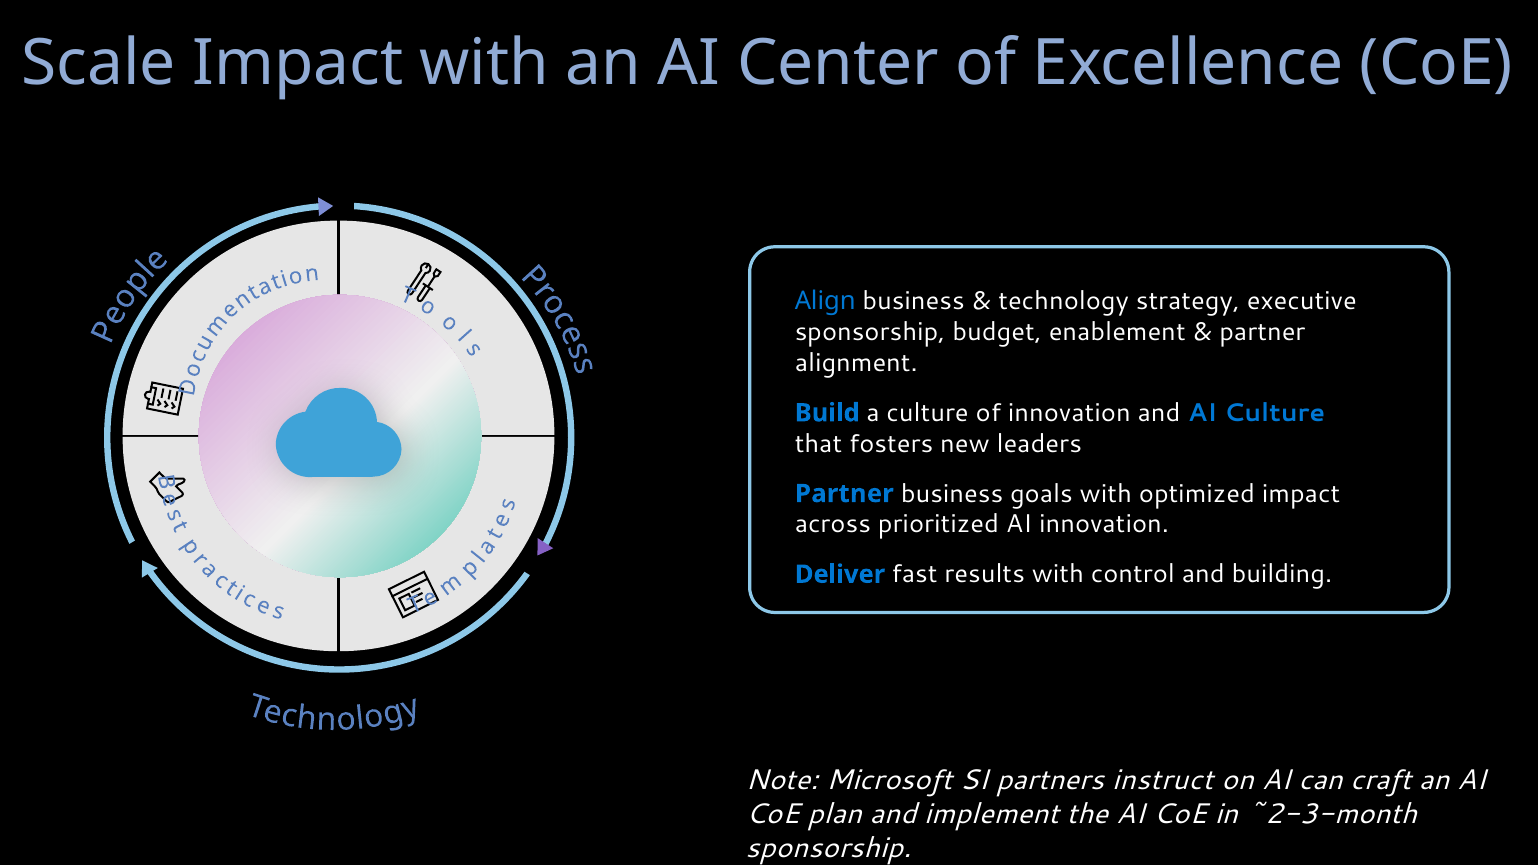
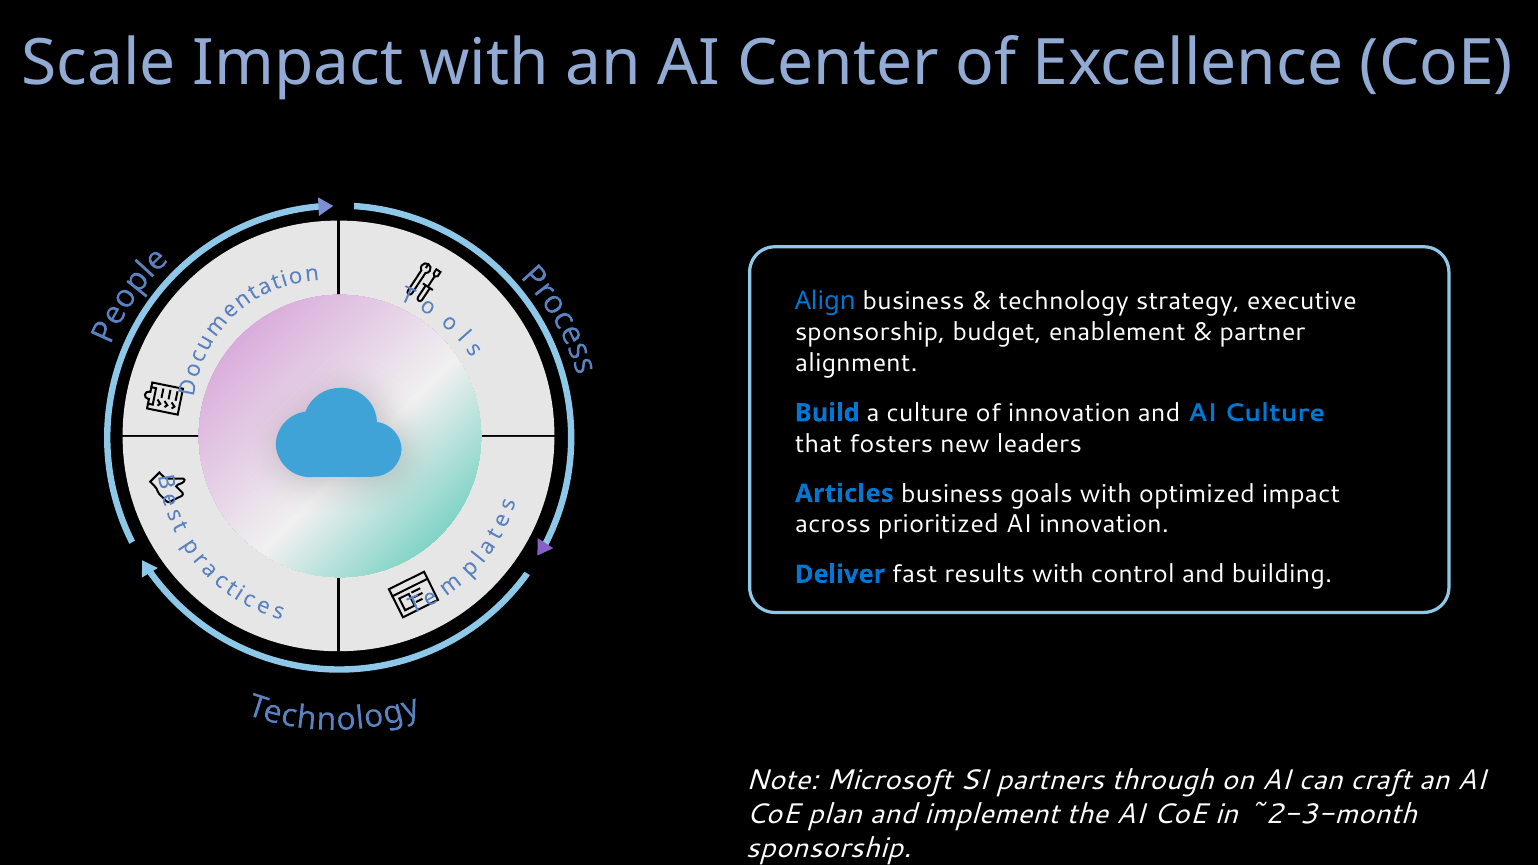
Partner at (844, 494): Partner -> Articles
instruct: instruct -> through
